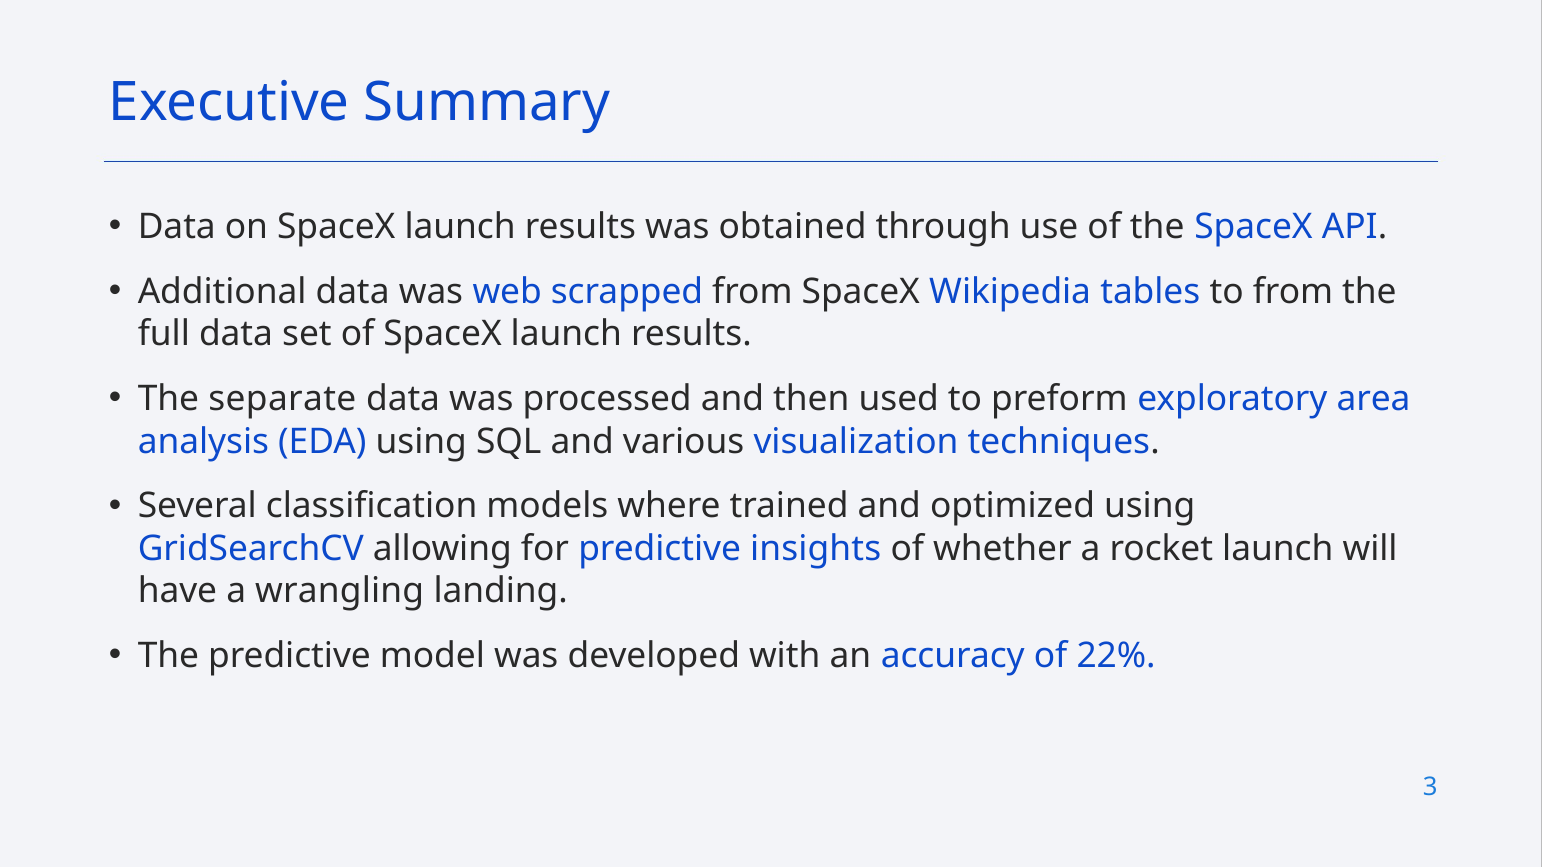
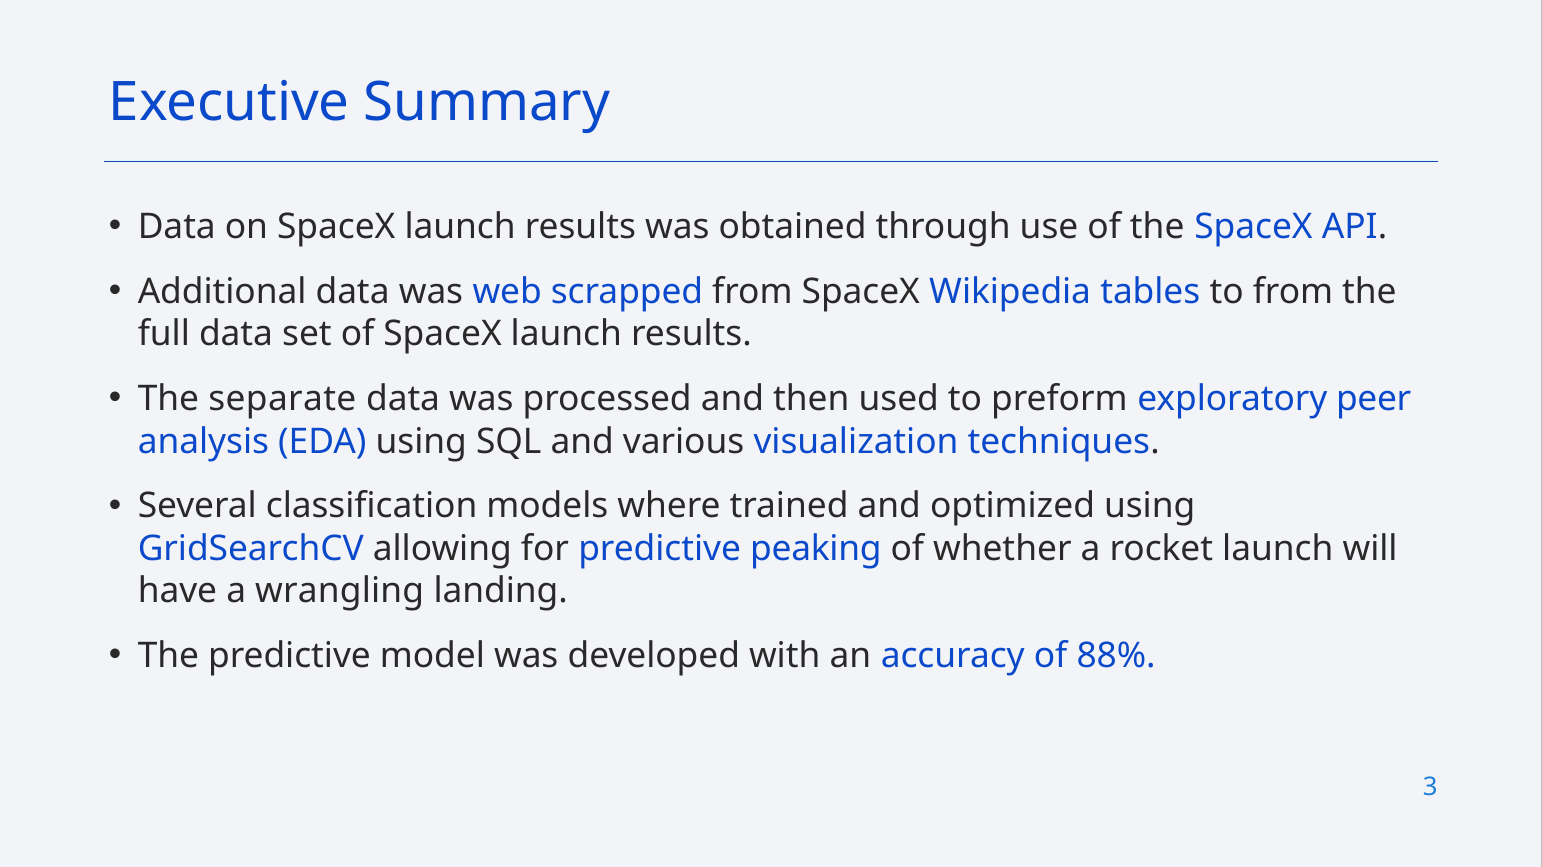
area: area -> peer
insights: insights -> peaking
22%: 22% -> 88%
